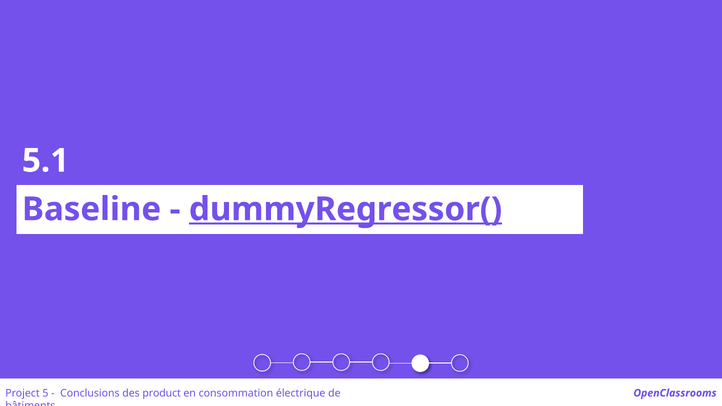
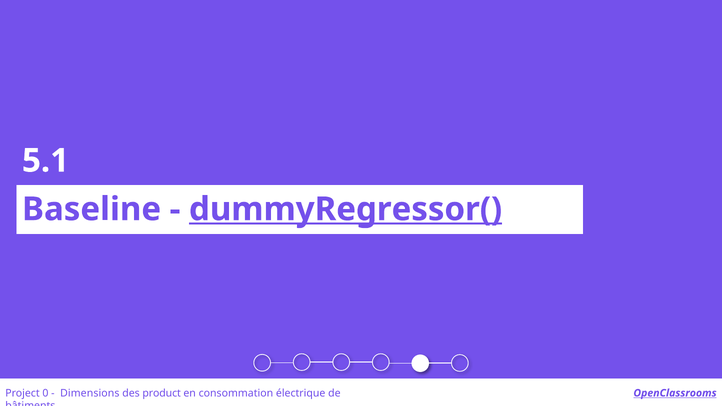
5: 5 -> 0
Conclusions: Conclusions -> Dimensions
OpenClassrooms underline: none -> present
